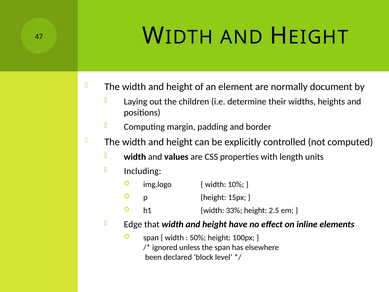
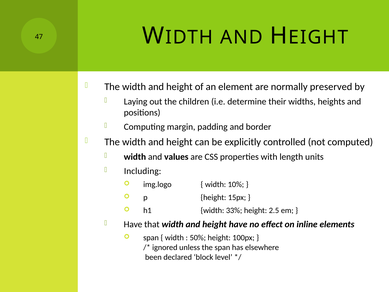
document: document -> preserved
Edge at (133, 224): Edge -> Have
